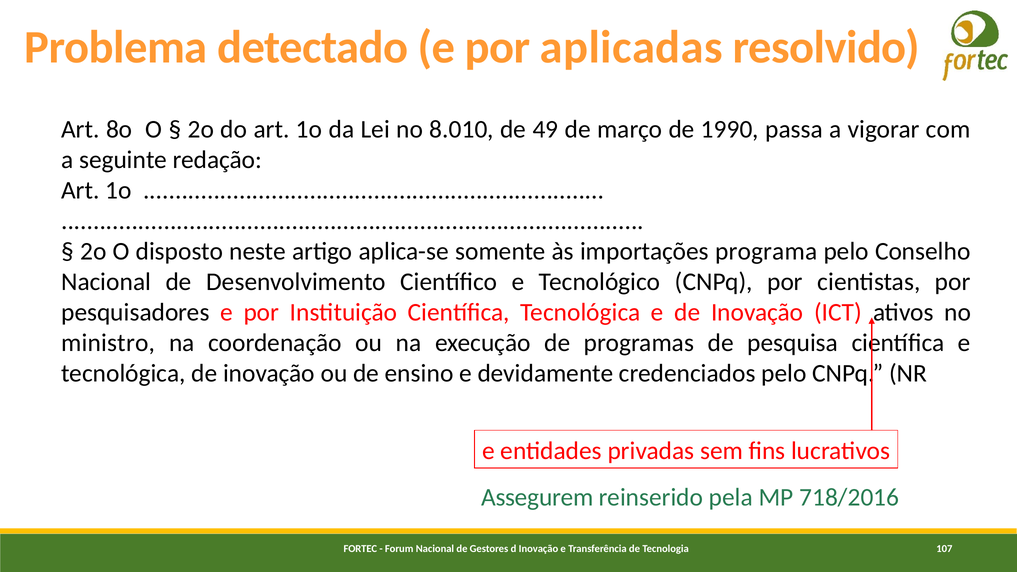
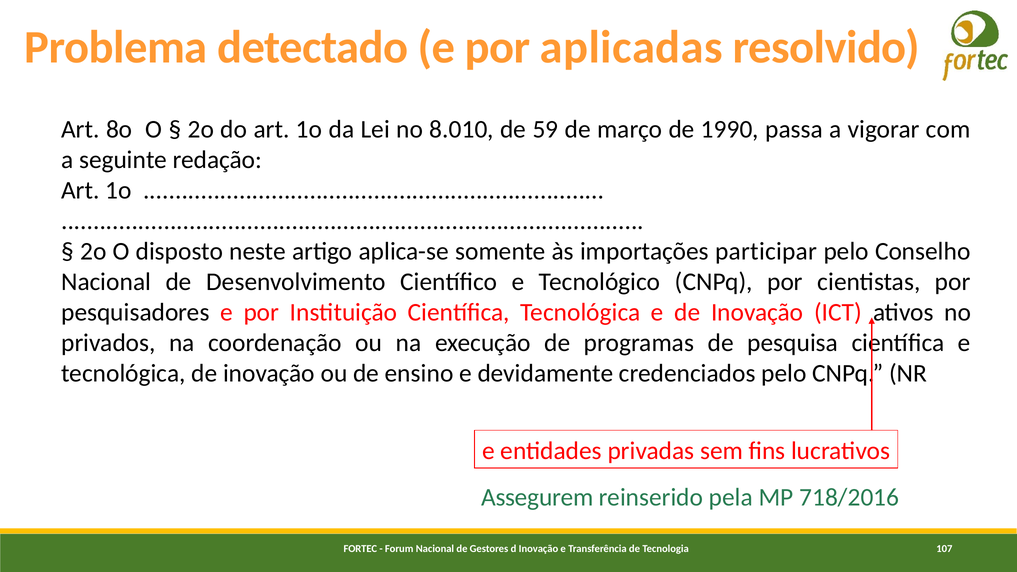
49: 49 -> 59
programa: programa -> participar
ministro: ministro -> privados
